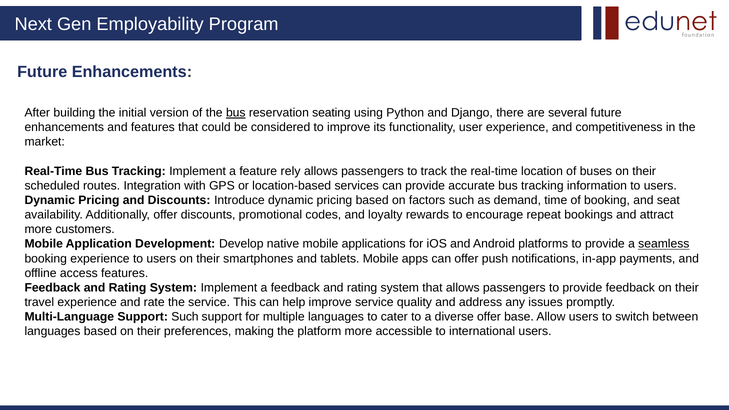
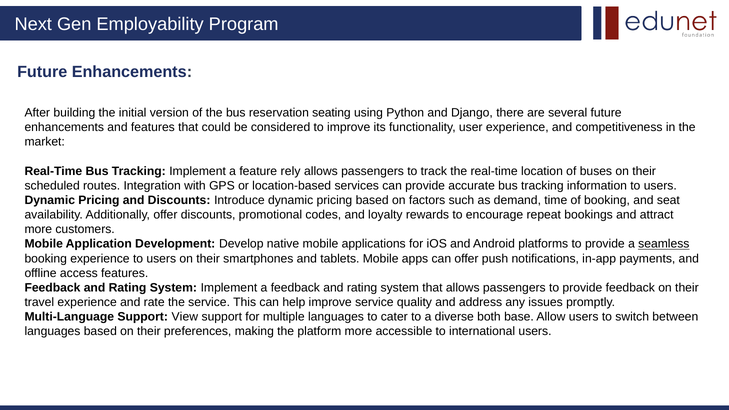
bus at (236, 113) underline: present -> none
Support Such: Such -> View
diverse offer: offer -> both
